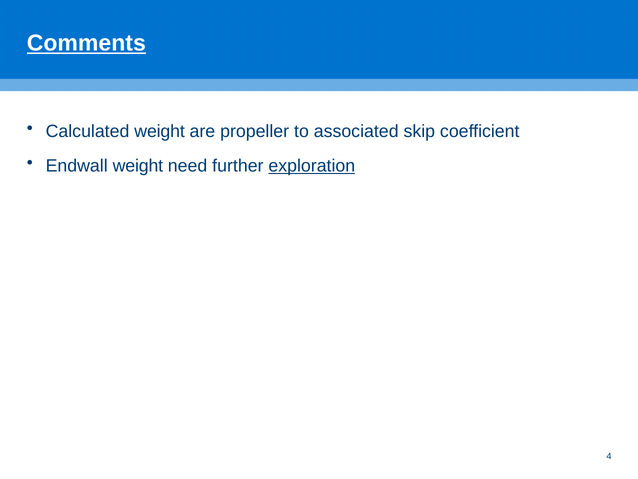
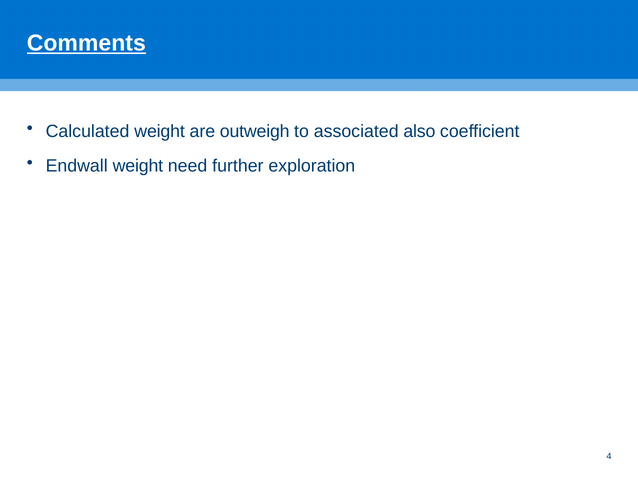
propeller: propeller -> outweigh
skip: skip -> also
exploration underline: present -> none
